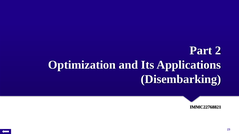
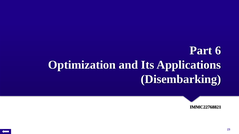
2: 2 -> 6
